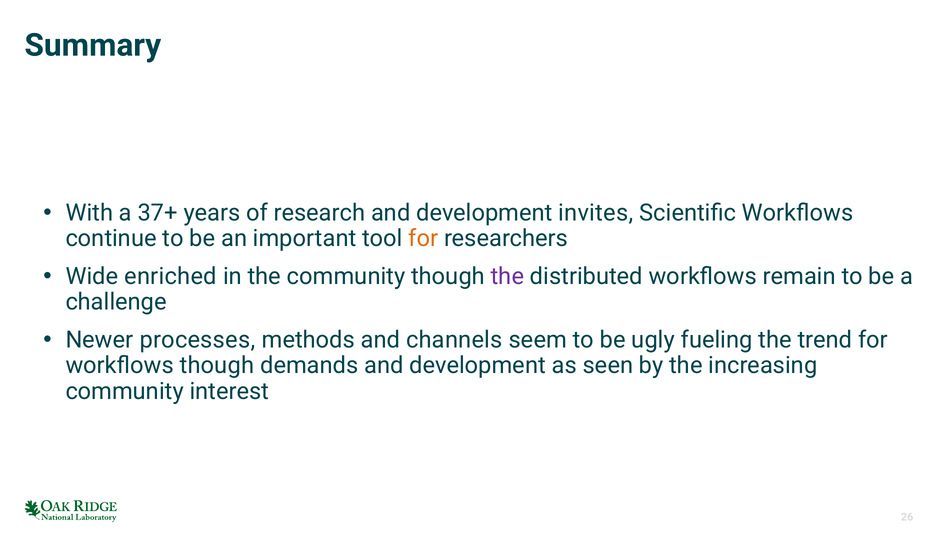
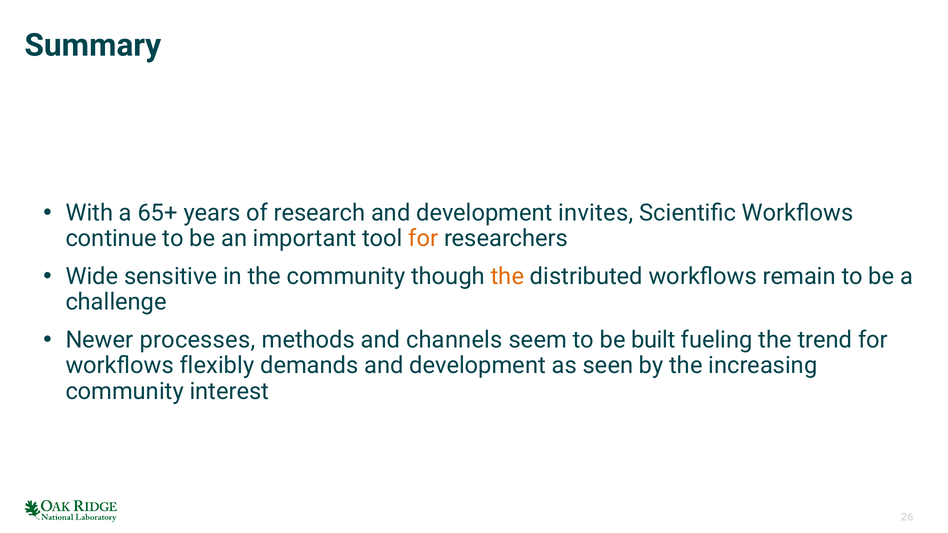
37+: 37+ -> 65+
enriched: enriched -> sensitive
the at (507, 277) colour: purple -> orange
ugly: ugly -> built
workflows though: though -> flexibly
